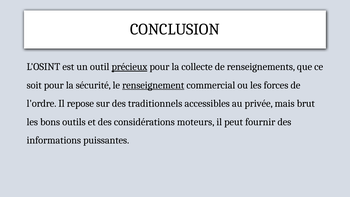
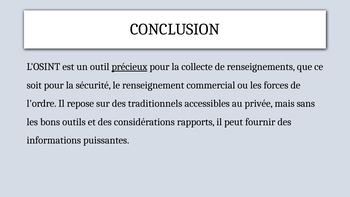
renseignement underline: present -> none
brut: brut -> sans
moteurs: moteurs -> rapports
